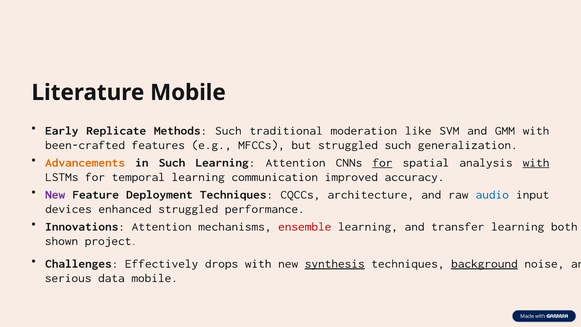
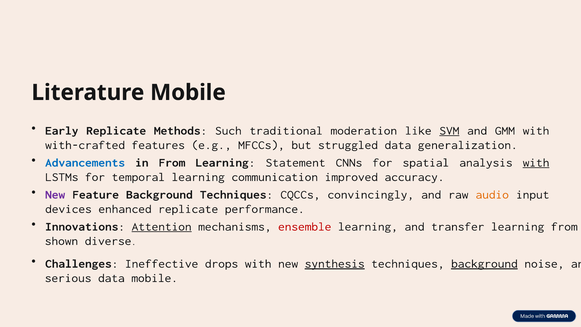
SVM underline: none -> present
been-crafted: been-crafted -> with-crafted
struggled such: such -> data
Advancements colour: orange -> blue
in Such: Such -> From
Learning Attention: Attention -> Statement
for at (382, 162) underline: present -> none
Feature Deployment: Deployment -> Background
architecture: architecture -> convincingly
audio colour: blue -> orange
enhanced struggled: struggled -> replicate
Attention at (162, 226) underline: none -> present
learning both: both -> from
project: project -> diverse
Effectively: Effectively -> Ineffective
